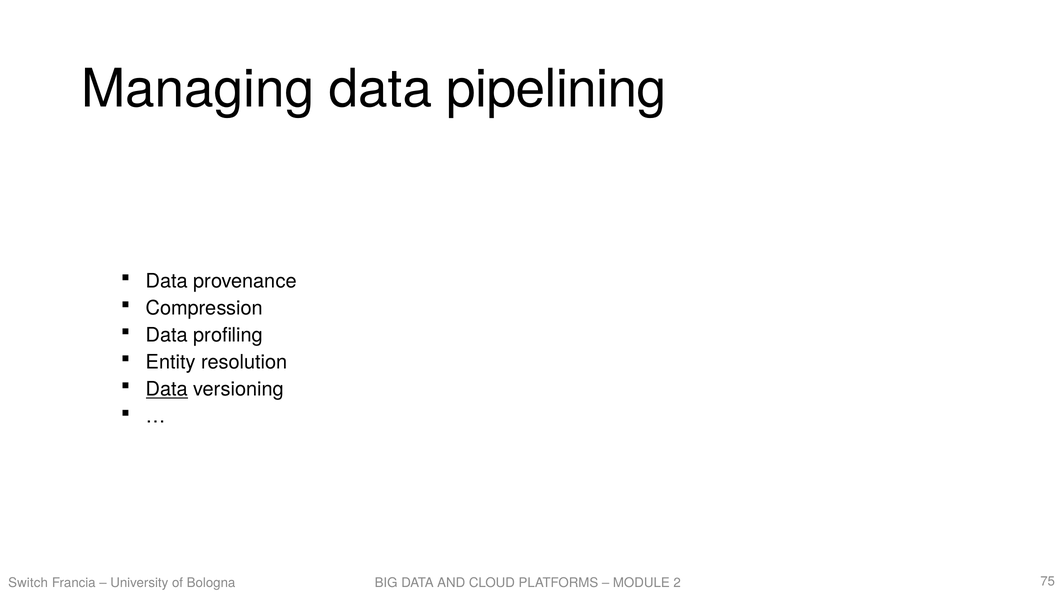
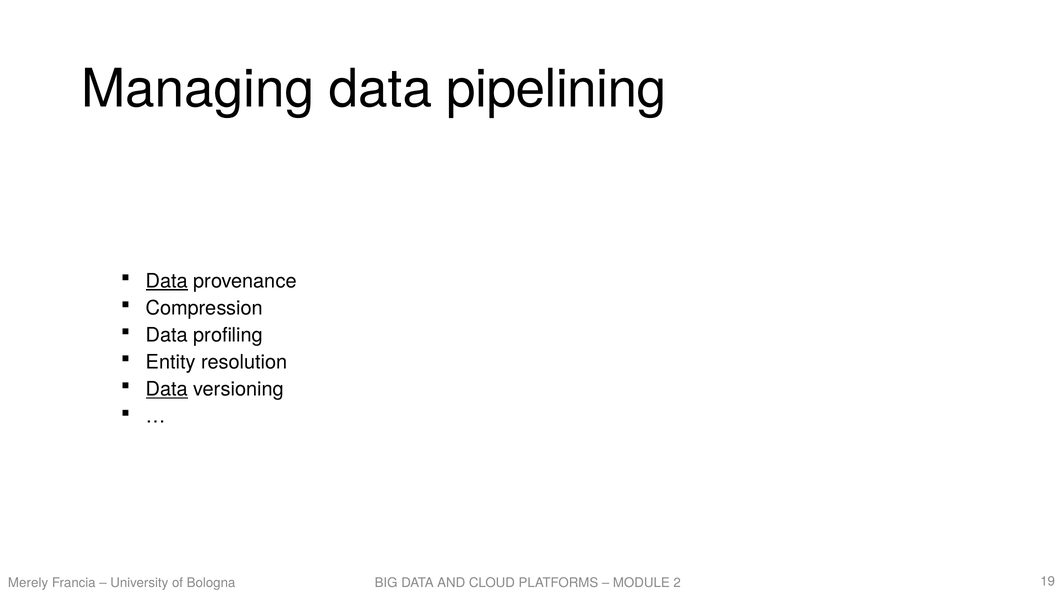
Data at (167, 281) underline: none -> present
Switch: Switch -> Merely
75: 75 -> 19
